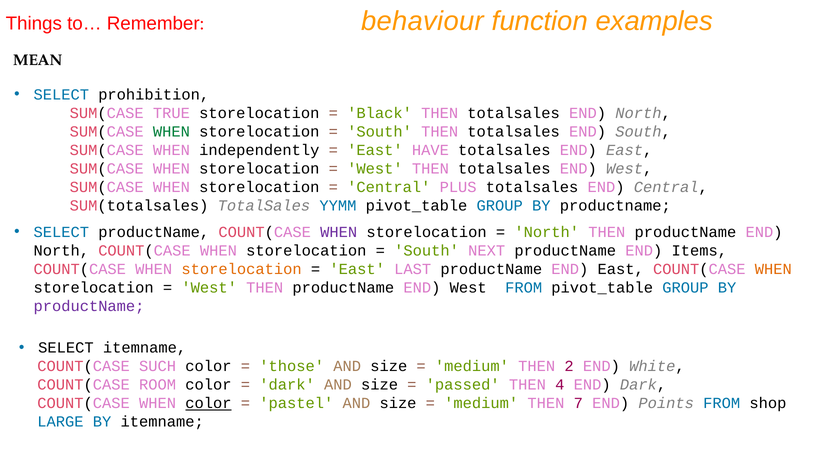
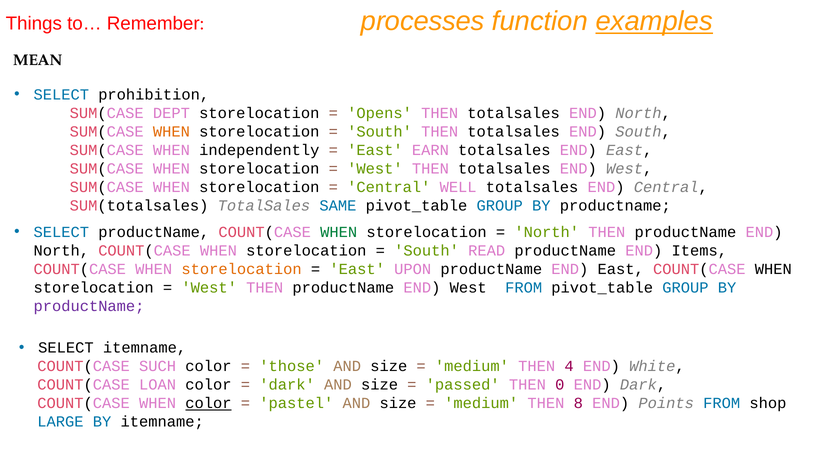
behaviour: behaviour -> processes
examples underline: none -> present
TRUE: TRUE -> DEPT
Black: Black -> Opens
WHEN at (171, 132) colour: green -> orange
HAVE: HAVE -> EARN
PLUS: PLUS -> WELL
YYMM: YYMM -> SAME
WHEN at (339, 232) colour: purple -> green
NEXT: NEXT -> READ
LAST: LAST -> UPON
WHEN at (773, 269) colour: orange -> black
2: 2 -> 4
ROOM: ROOM -> LOAN
4: 4 -> 0
7: 7 -> 8
